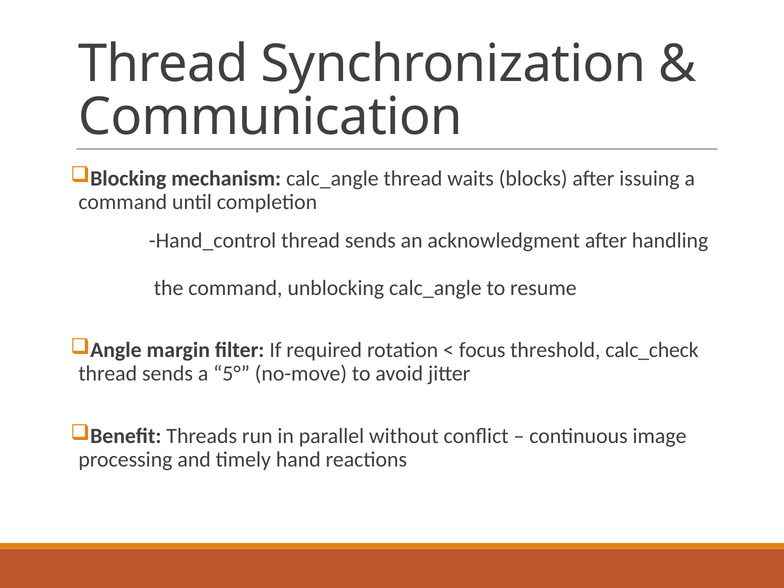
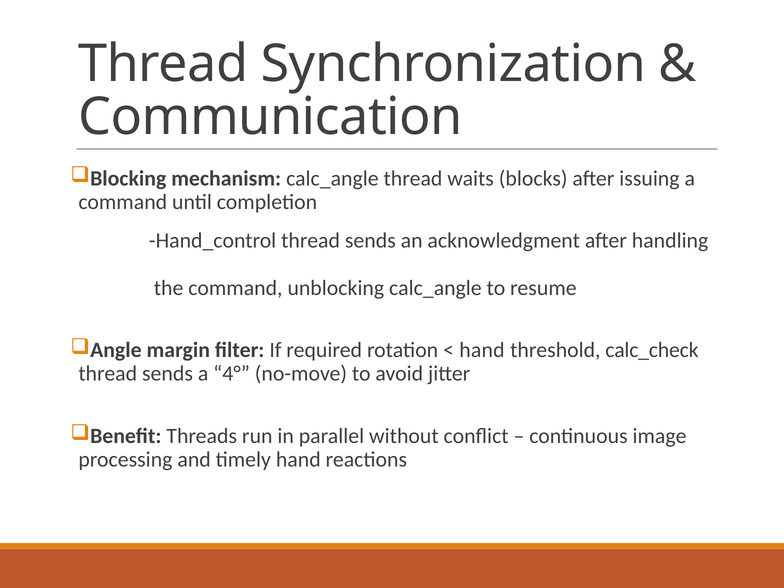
focus at (482, 350): focus -> hand
5°: 5° -> 4°
